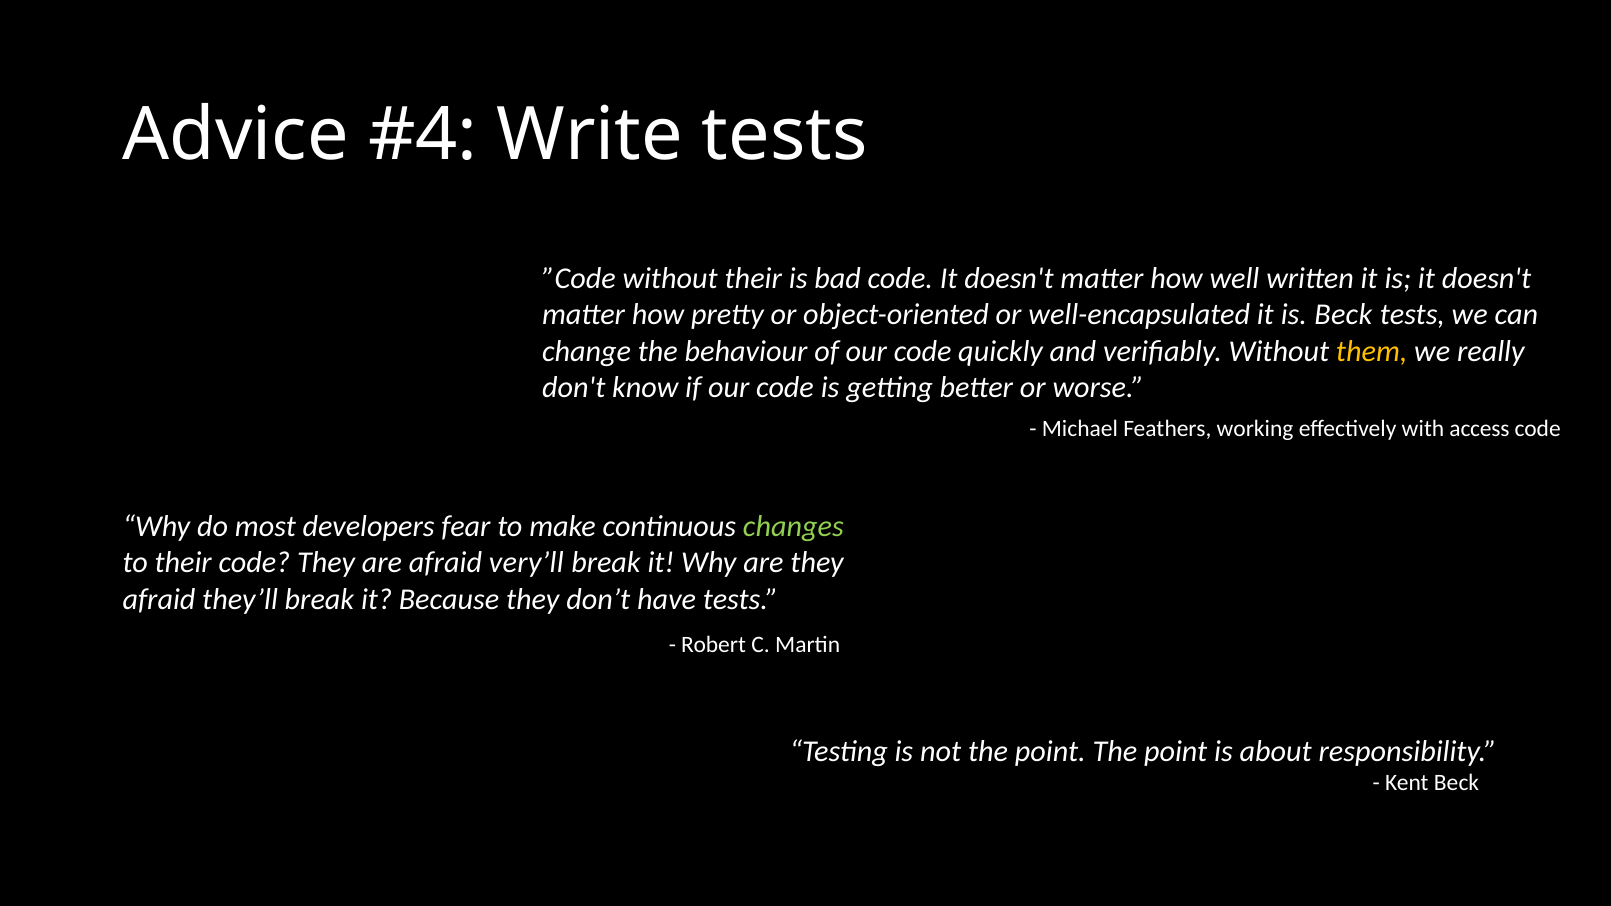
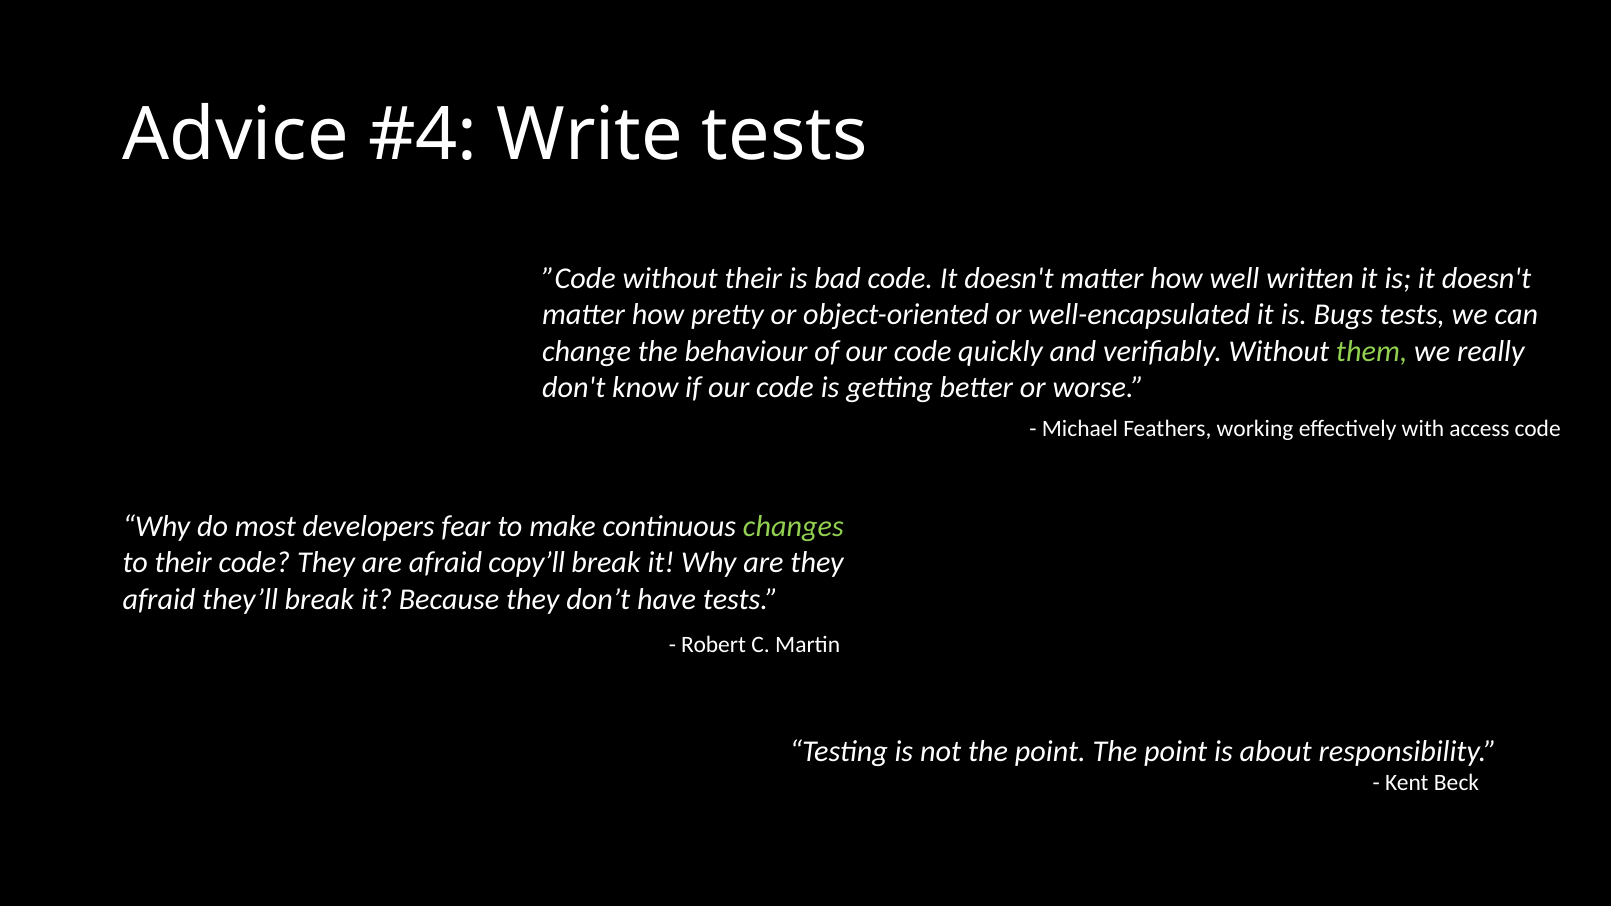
is Beck: Beck -> Bugs
them colour: yellow -> light green
very’ll: very’ll -> copy’ll
